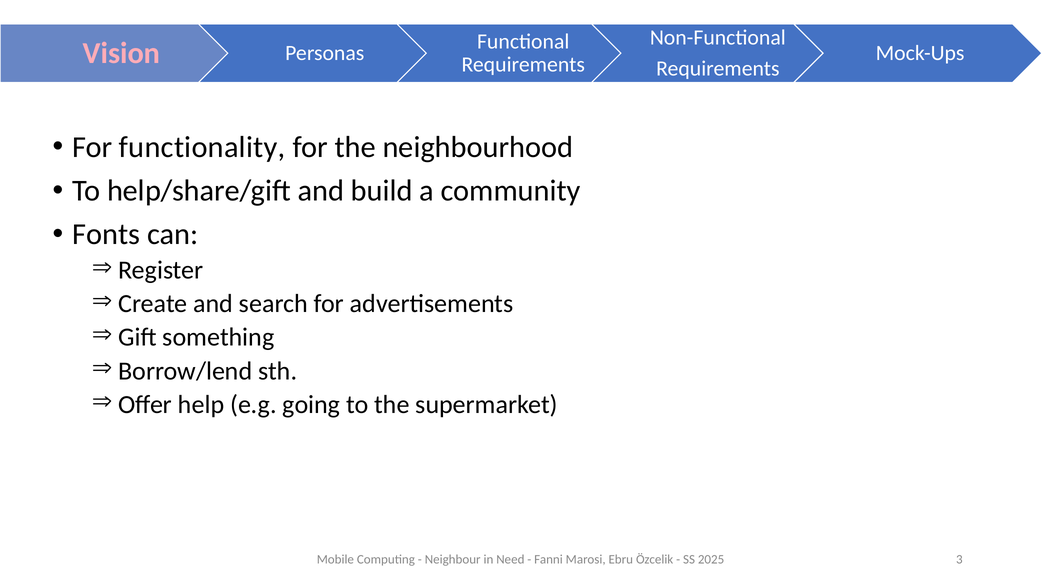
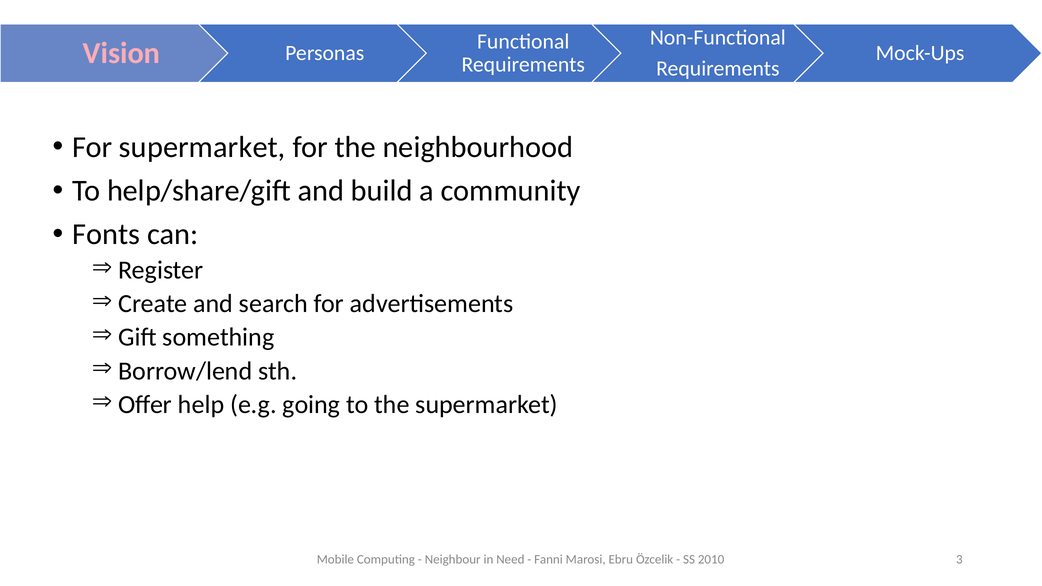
For functionality: functionality -> supermarket
2025: 2025 -> 2010
